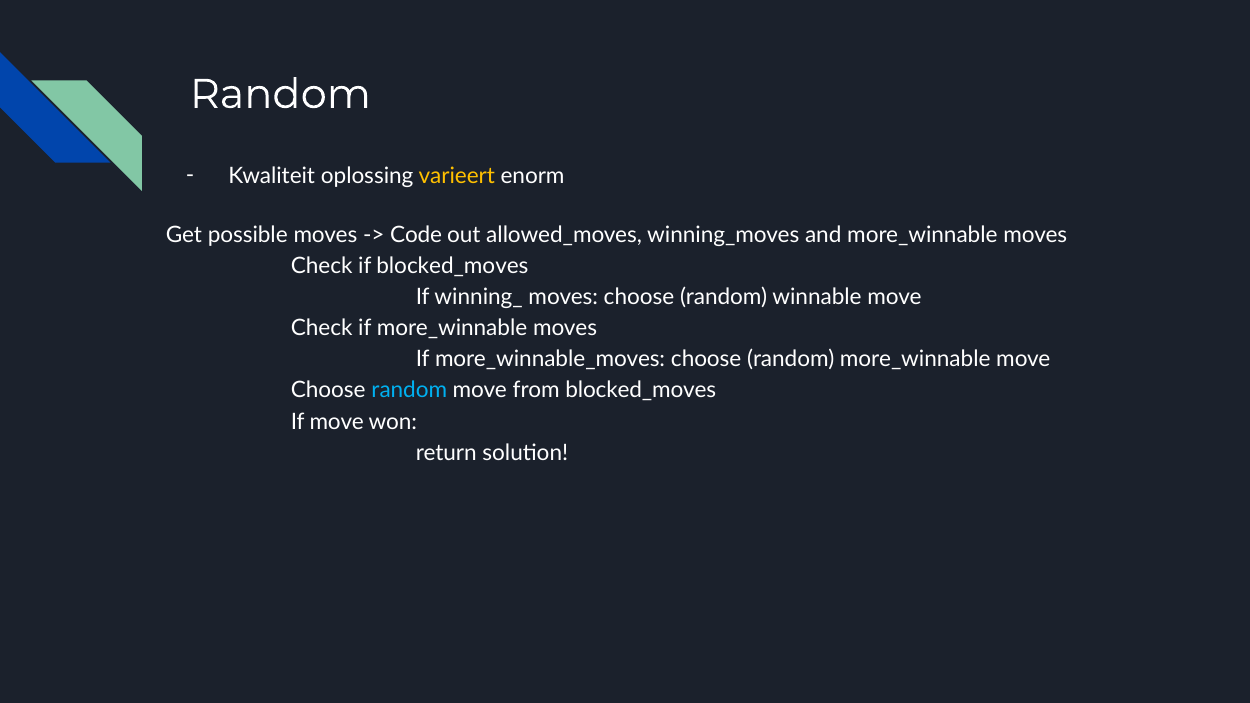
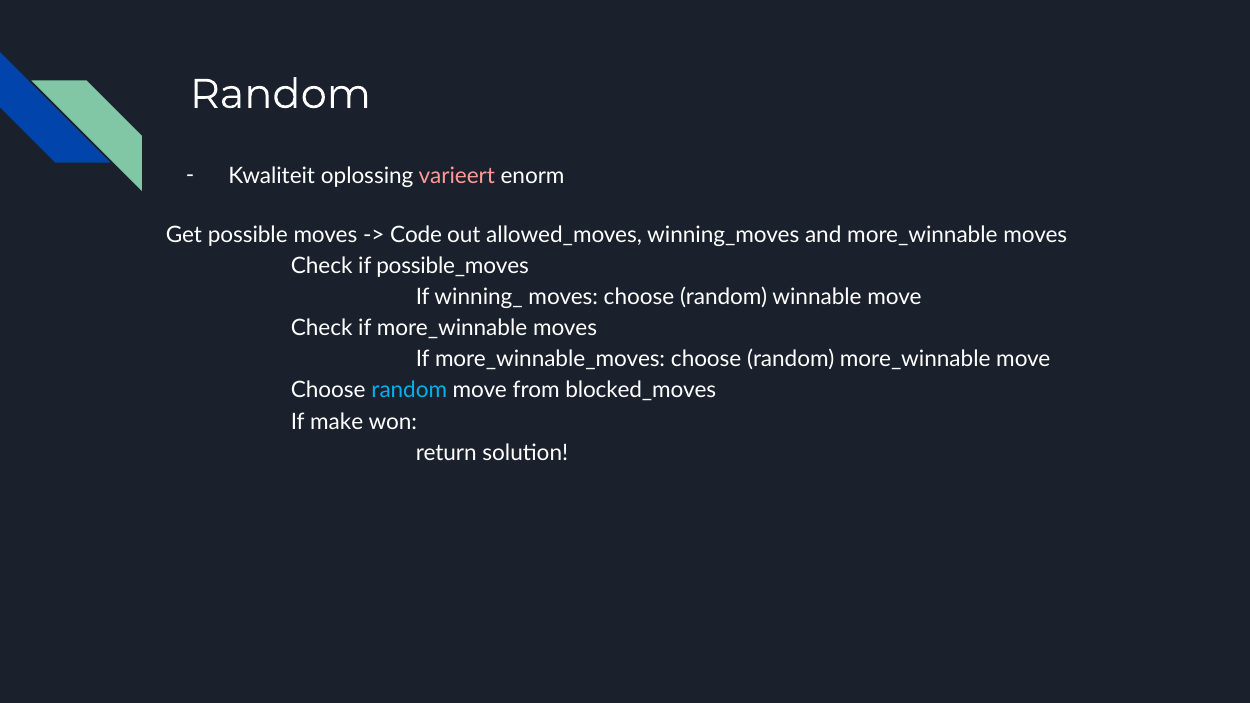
varieert colour: yellow -> pink
if blocked_moves: blocked_moves -> possible_moves
If move: move -> make
